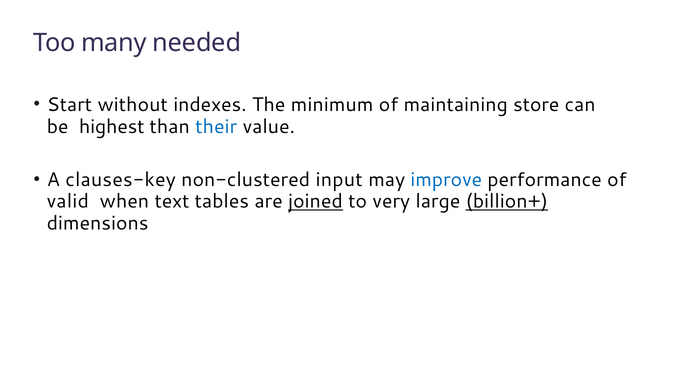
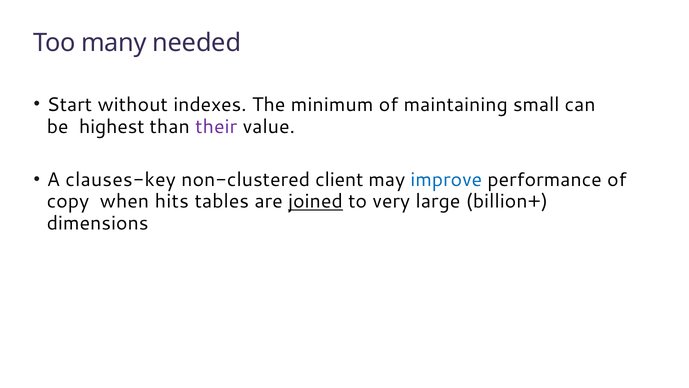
store: store -> small
their colour: blue -> purple
input: input -> client
valid: valid -> copy
text: text -> hits
billion+ underline: present -> none
